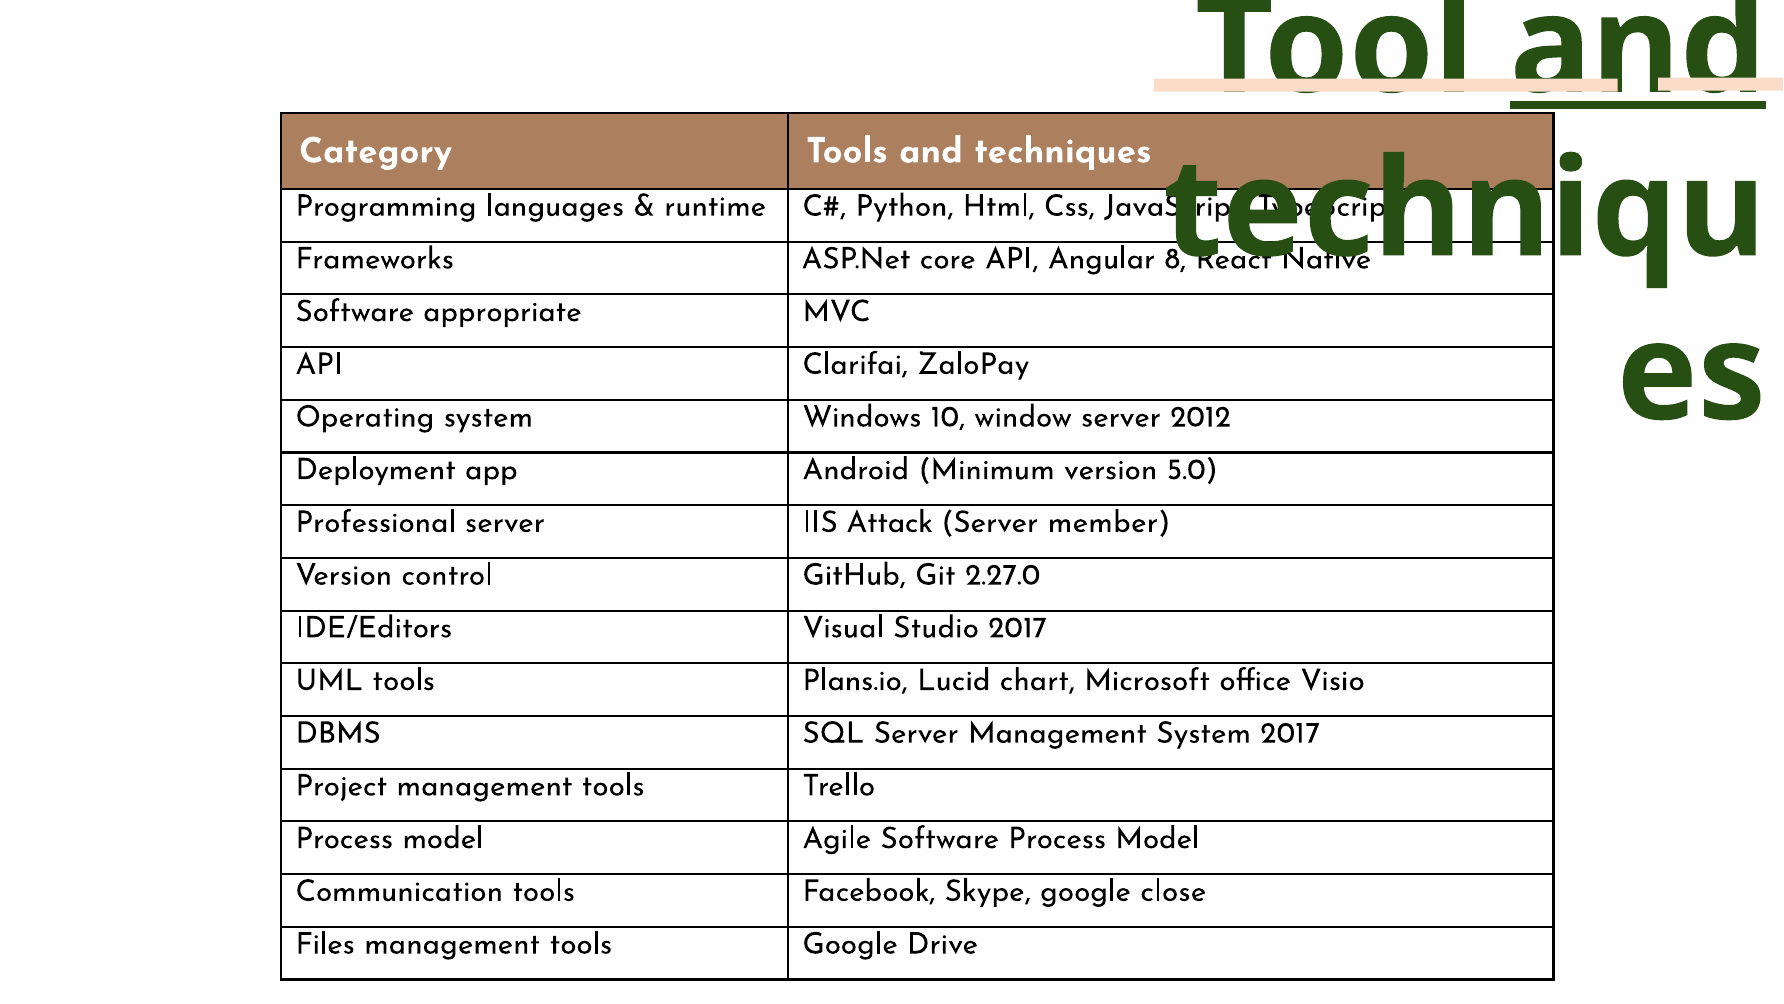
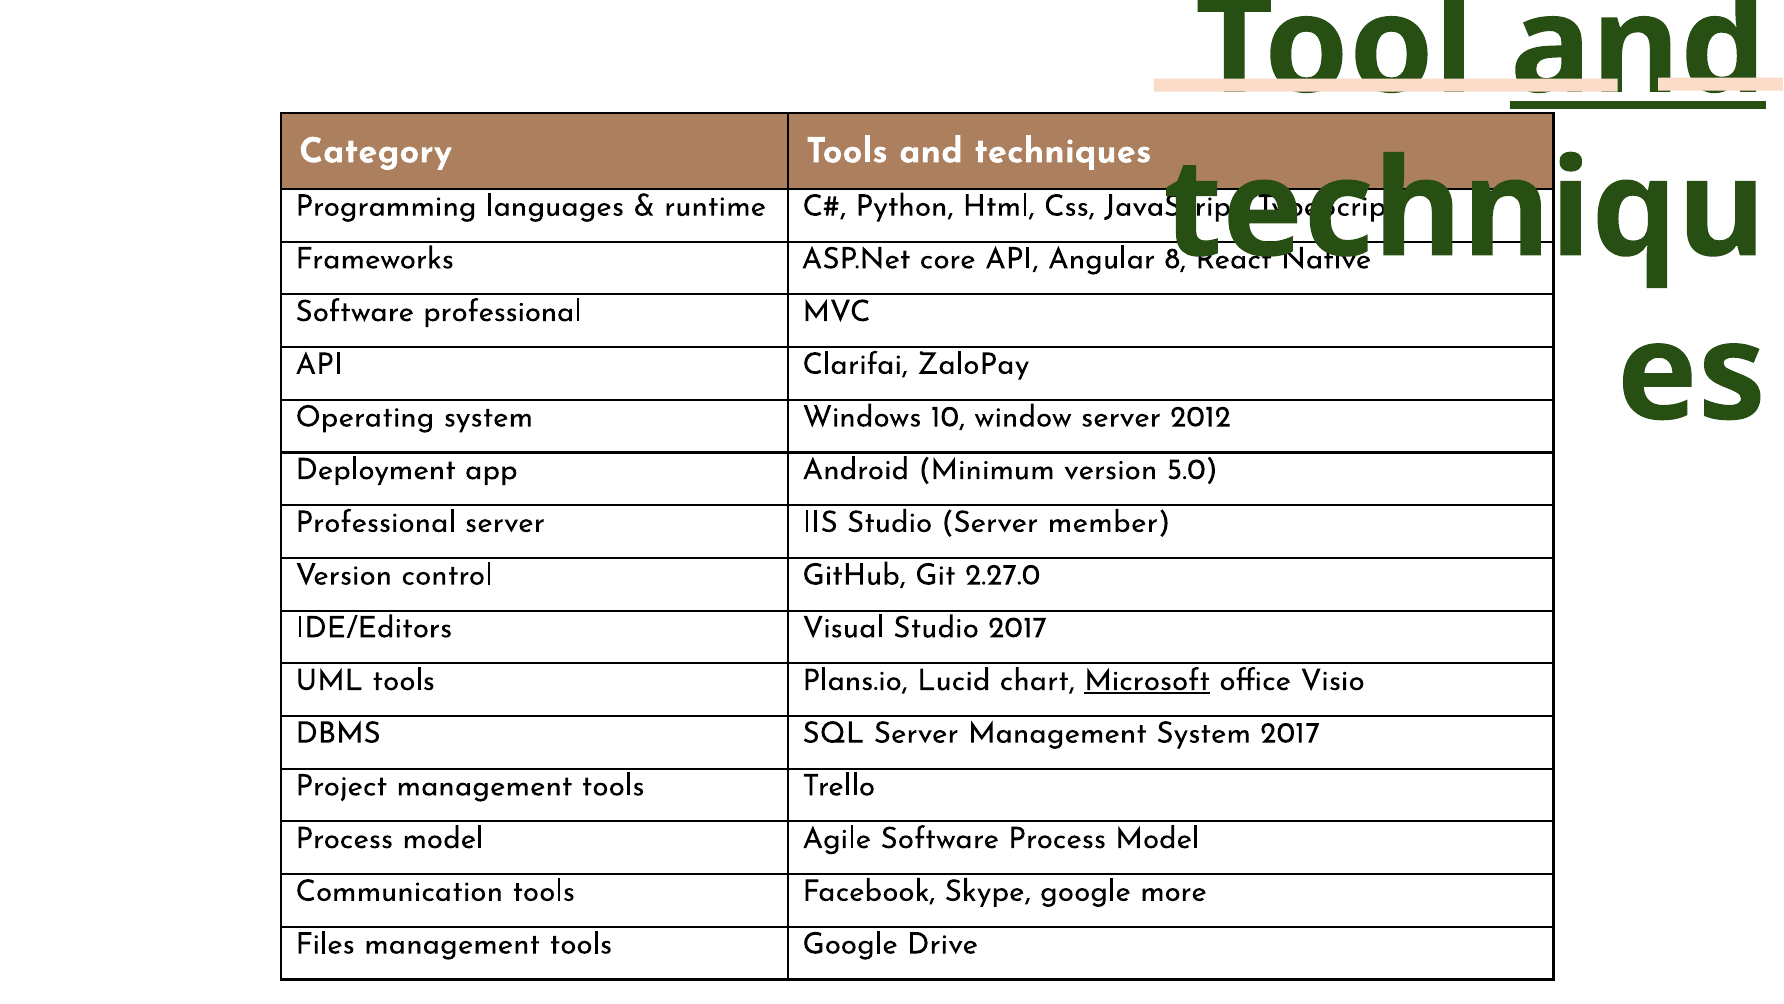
Software appropriate: appropriate -> professional
IIS Attack: Attack -> Studio
Microsoft underline: none -> present
close: close -> more
